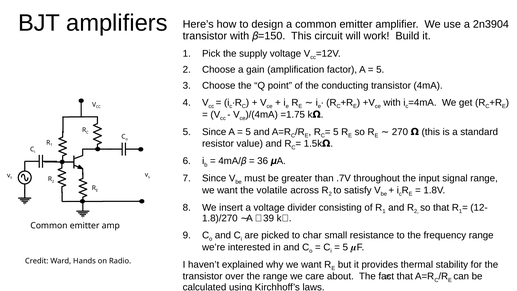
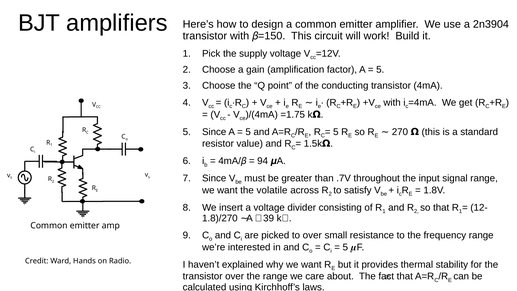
36: 36 -> 94
to char: char -> over
